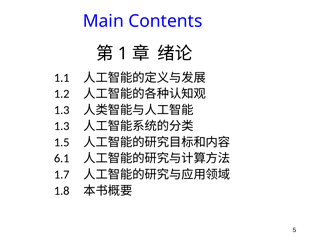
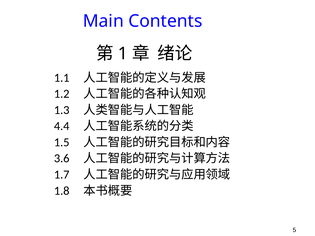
1.3 at (62, 126): 1.3 -> 4.4
6.1: 6.1 -> 3.6
